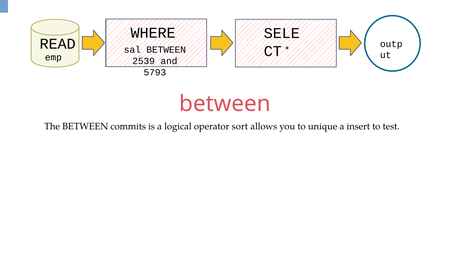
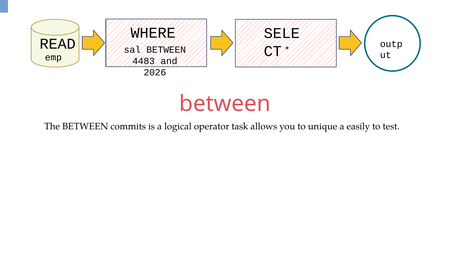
2539: 2539 -> 4483
5793: 5793 -> 2026
sort: sort -> task
insert: insert -> easily
